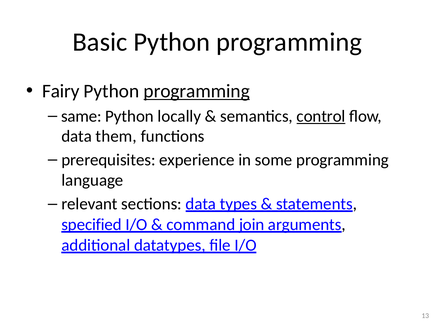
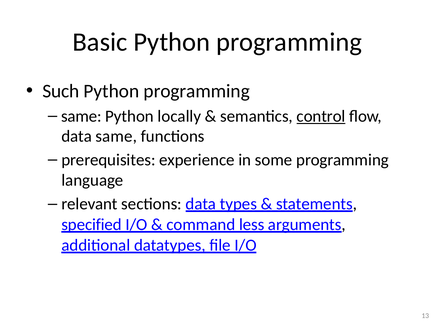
Fairy: Fairy -> Such
programming at (197, 91) underline: present -> none
data them: them -> same
join: join -> less
